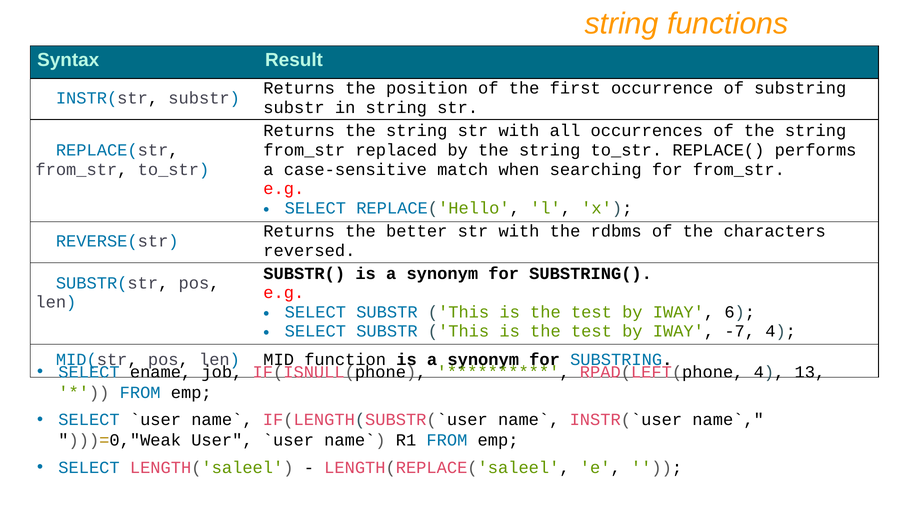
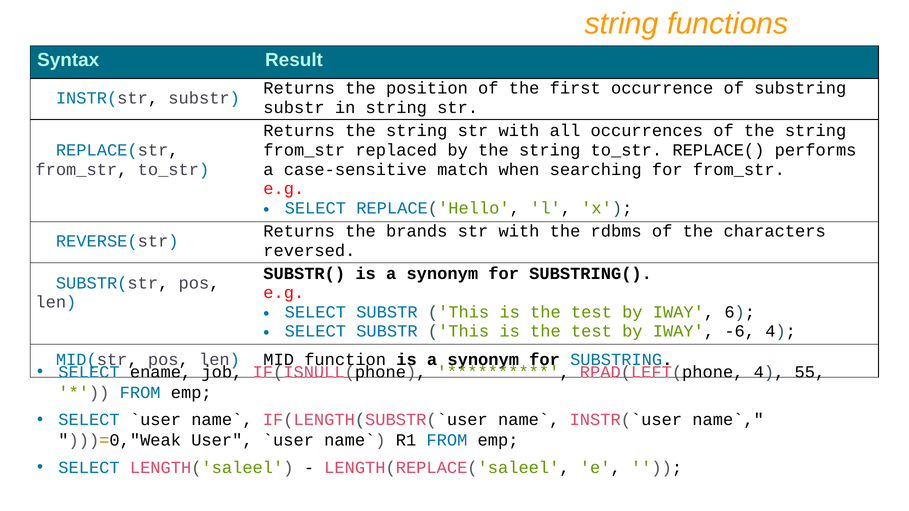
better: better -> brands
-7: -7 -> -6
13: 13 -> 55
